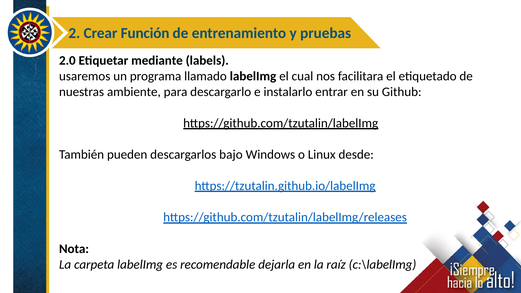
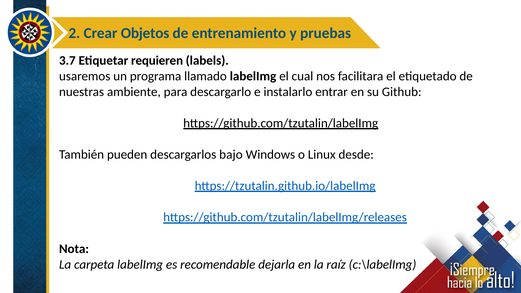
Función: Función -> Objetos
2.0: 2.0 -> 3.7
mediante: mediante -> requieren
